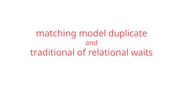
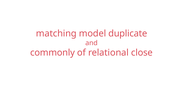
traditional: traditional -> commonly
waits: waits -> close
